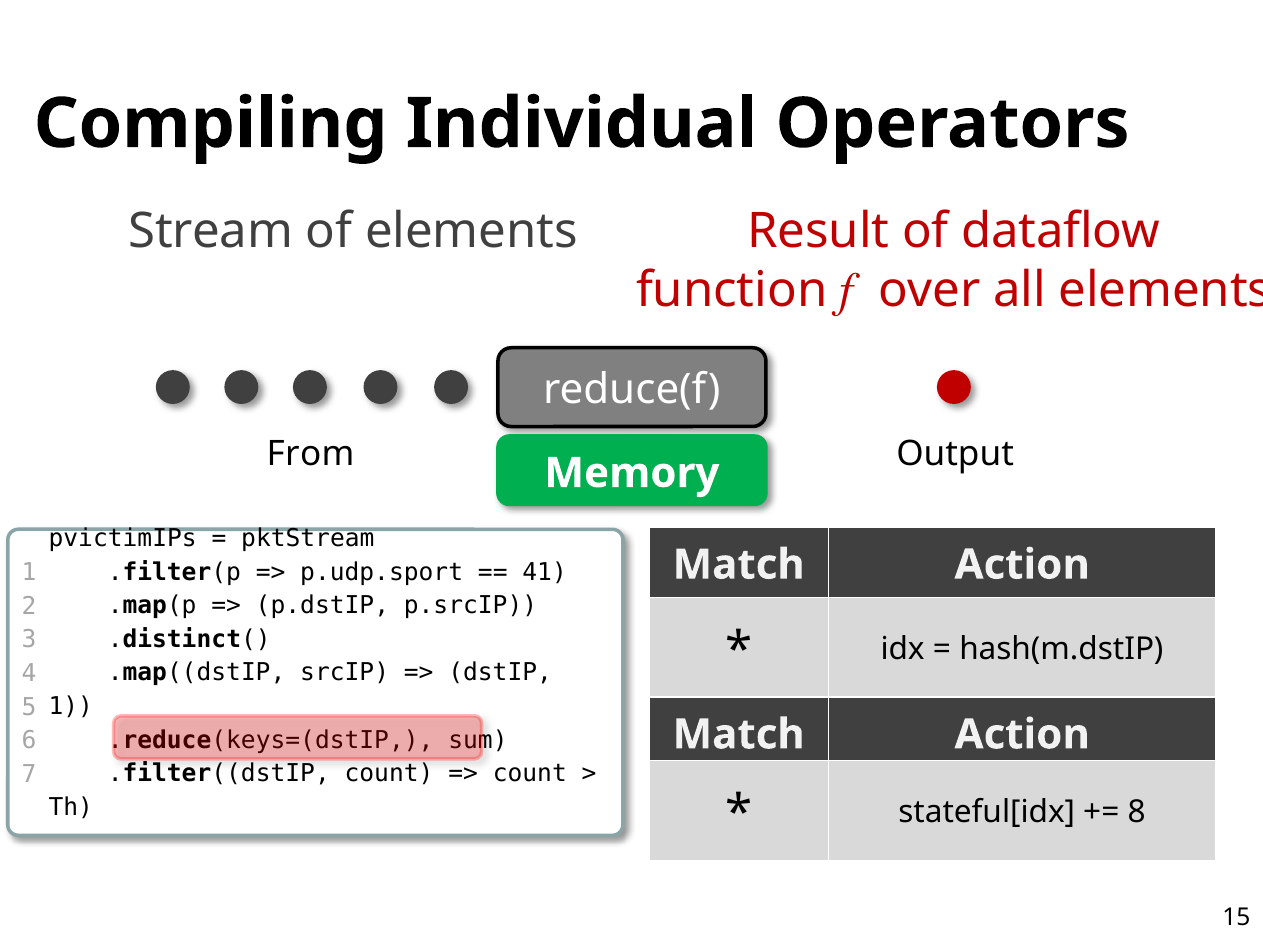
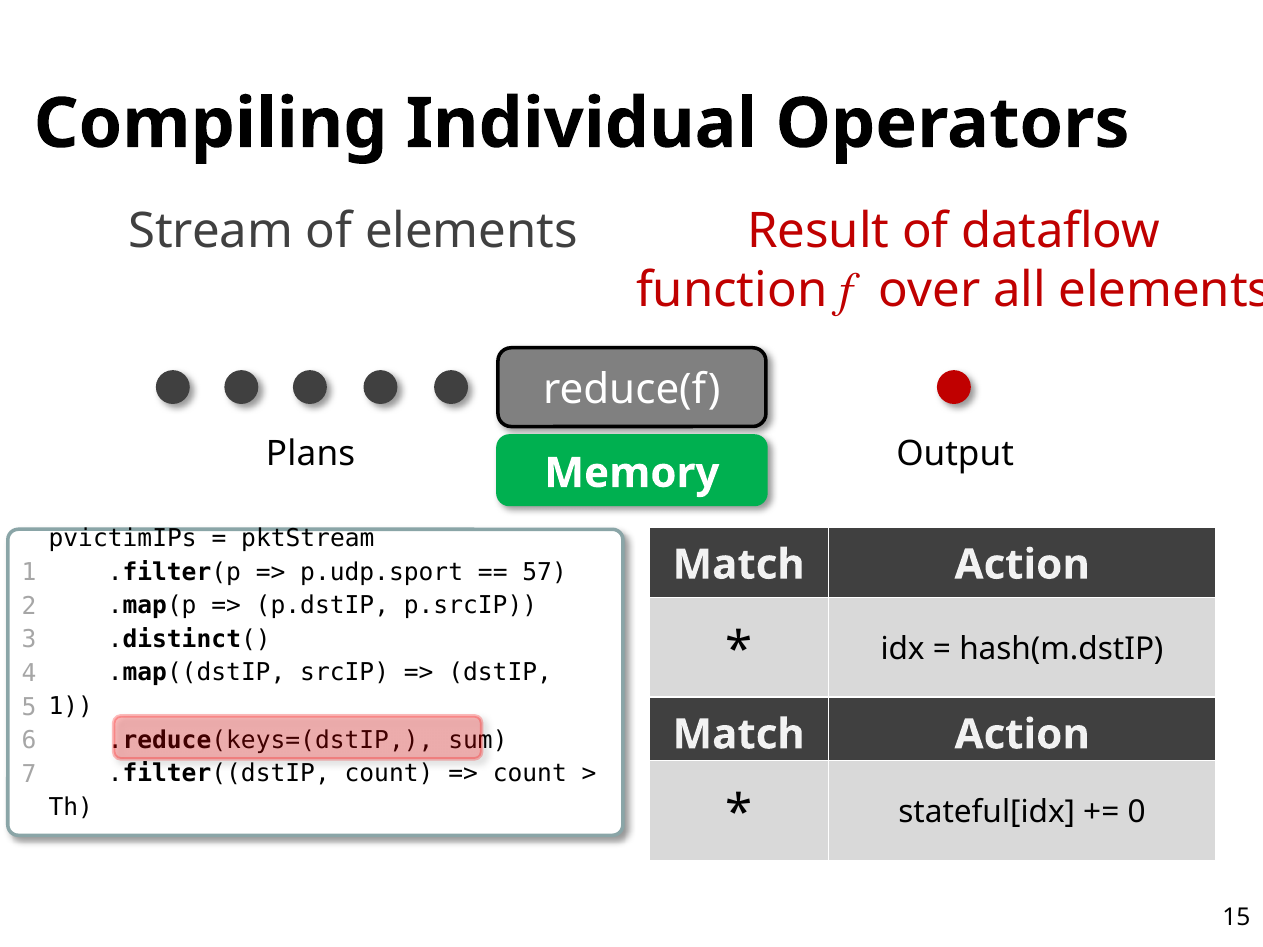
From: From -> Plans
41: 41 -> 57
8: 8 -> 0
